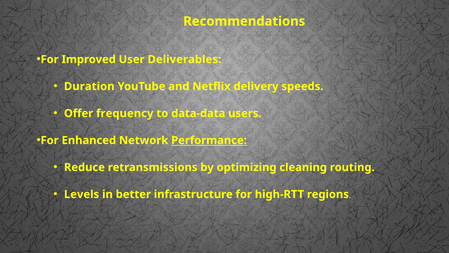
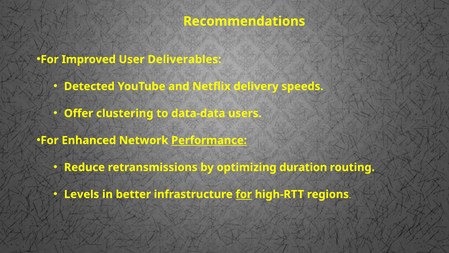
Duration: Duration -> Detected
frequency: frequency -> clustering
cleaning: cleaning -> duration
for at (244, 194) underline: none -> present
